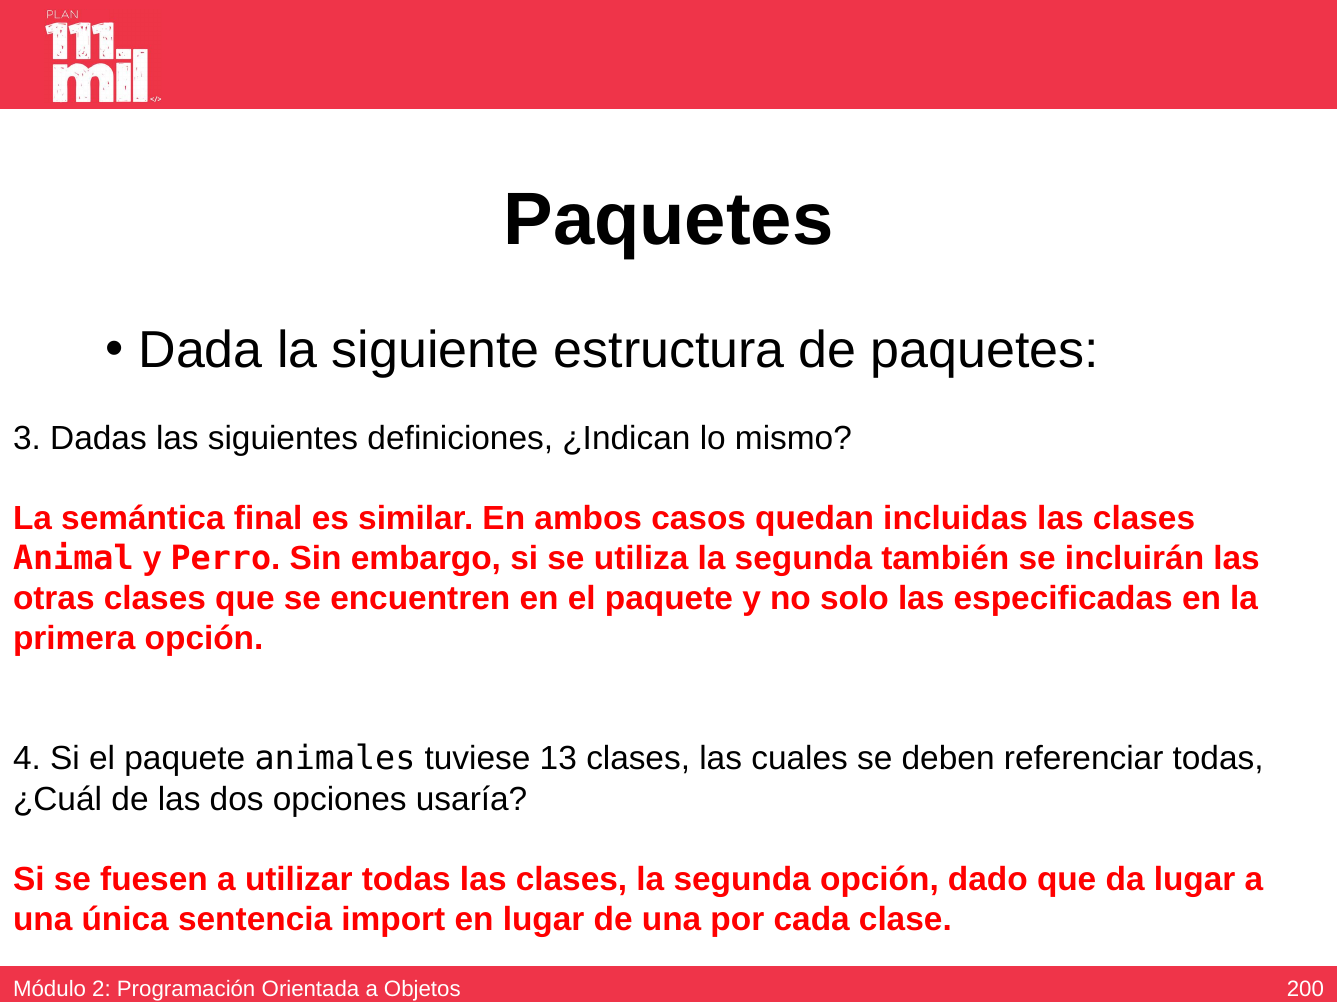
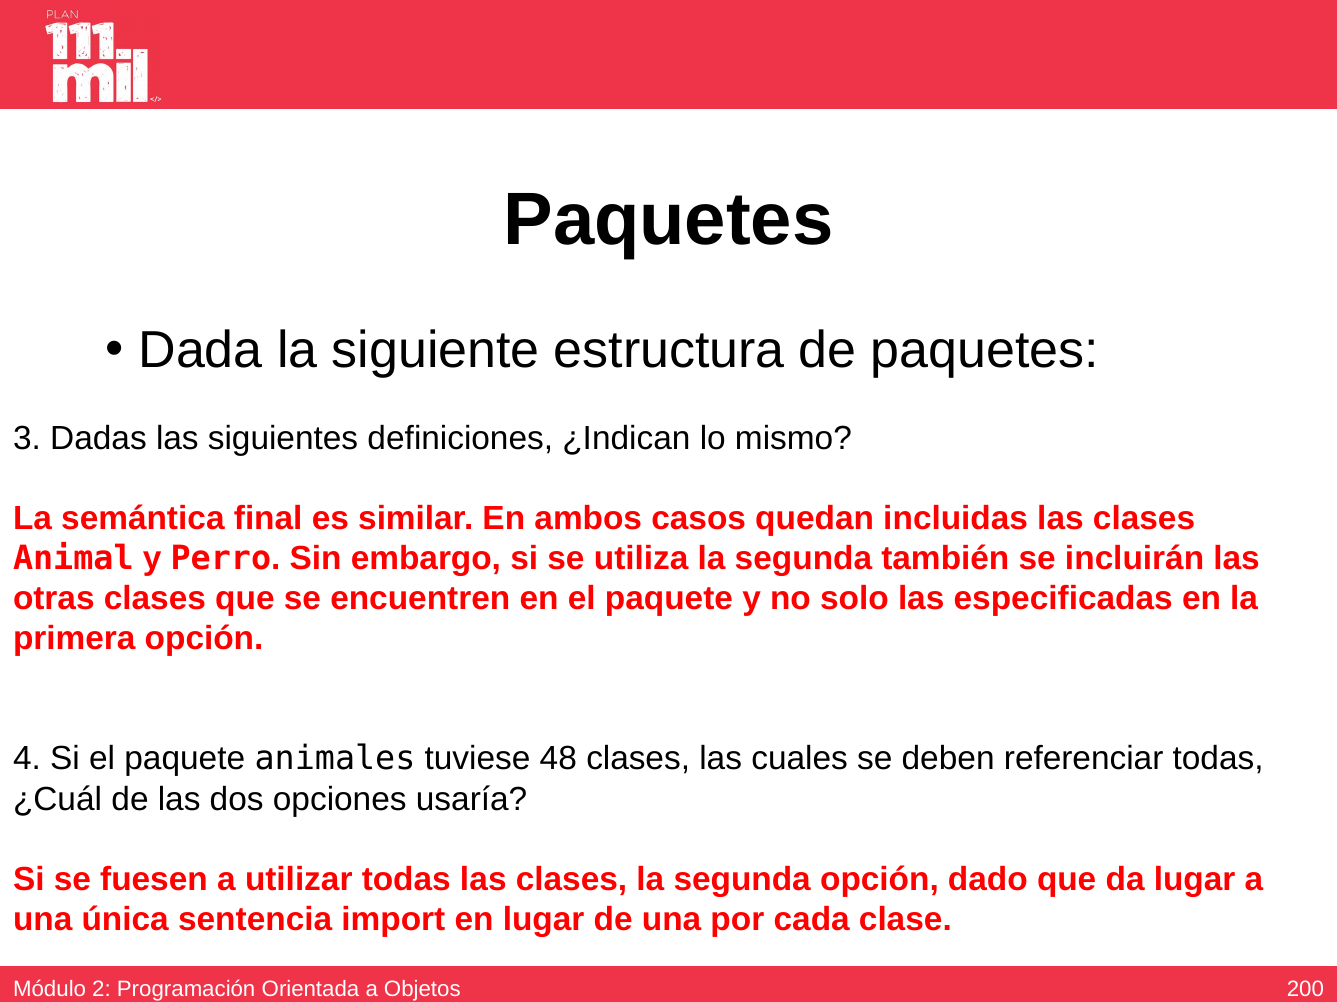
13: 13 -> 48
